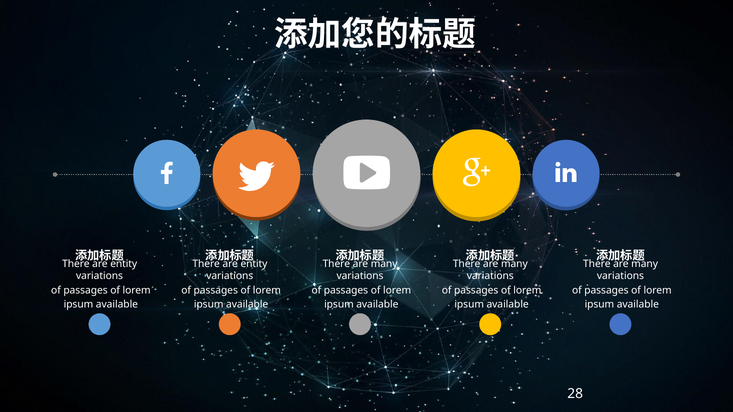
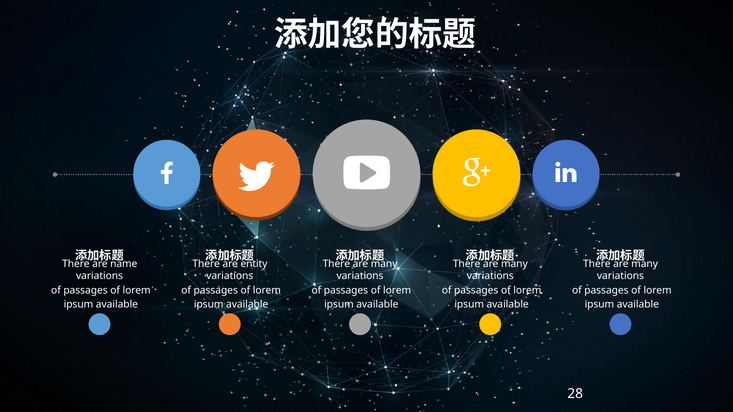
entity at (124, 264): entity -> name
